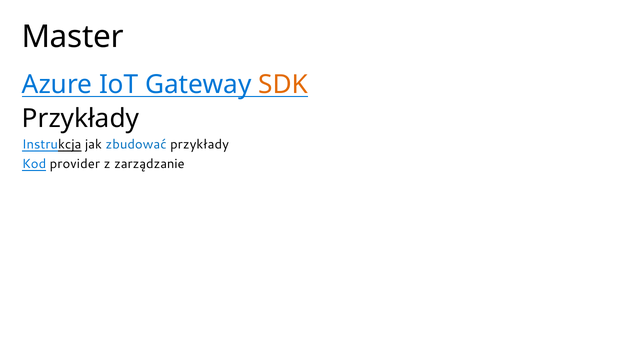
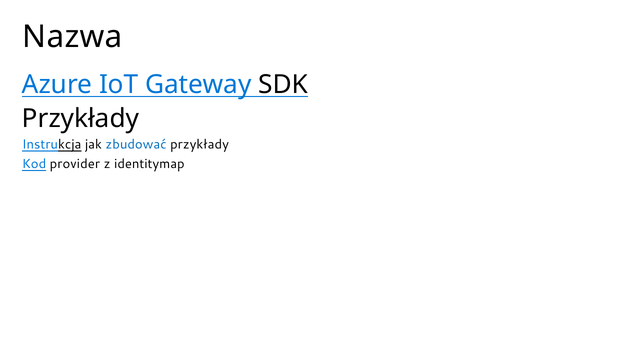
Master: Master -> Nazwa
SDK colour: orange -> black
zarządzanie: zarządzanie -> identitymap
